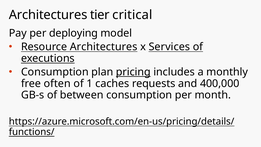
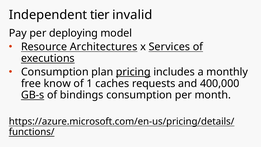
Architectures at (48, 15): Architectures -> Independent
critical: critical -> invalid
often: often -> know
GB-s underline: none -> present
between: between -> bindings
